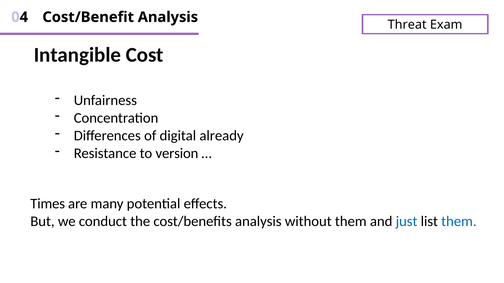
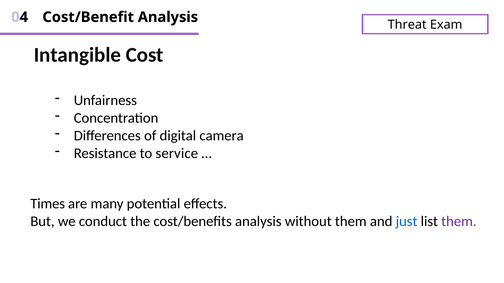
already: already -> camera
version: version -> service
them at (459, 222) colour: blue -> purple
